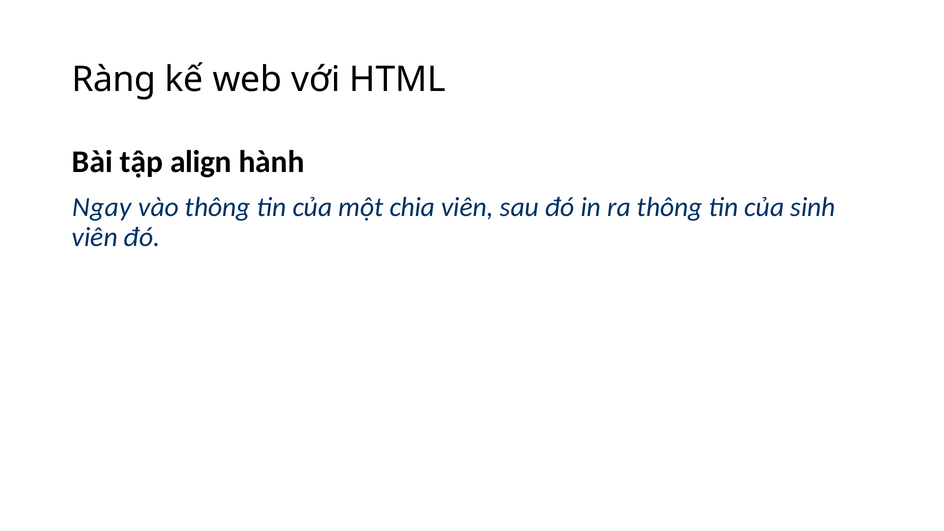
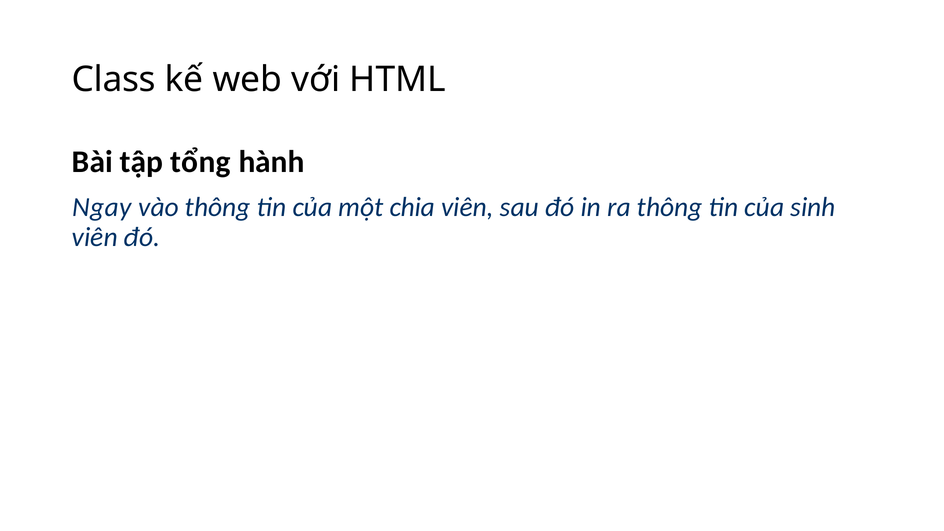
Ràng: Ràng -> Class
align: align -> tổng
